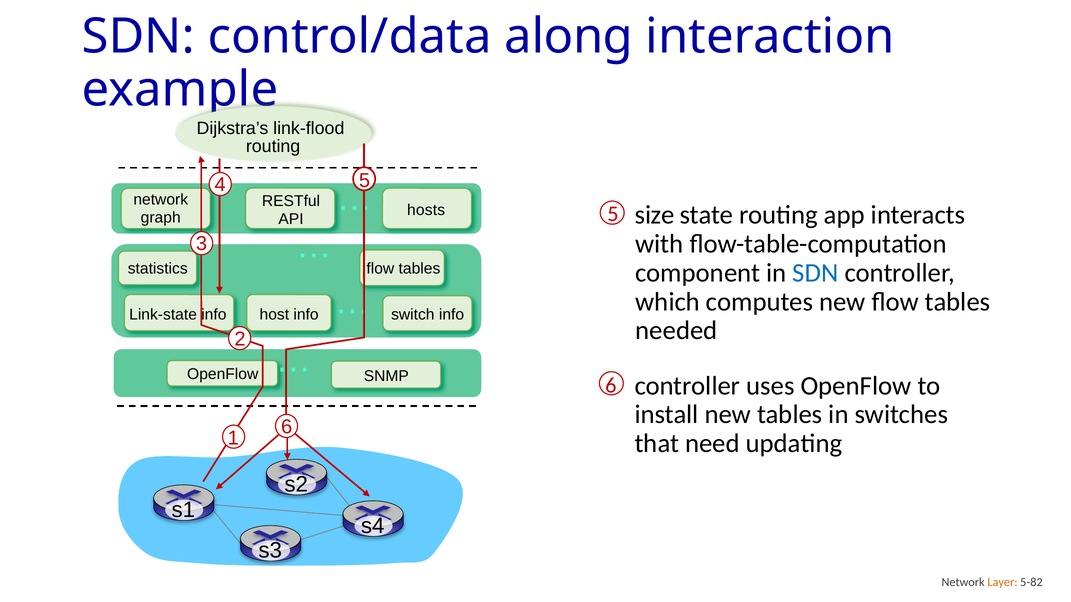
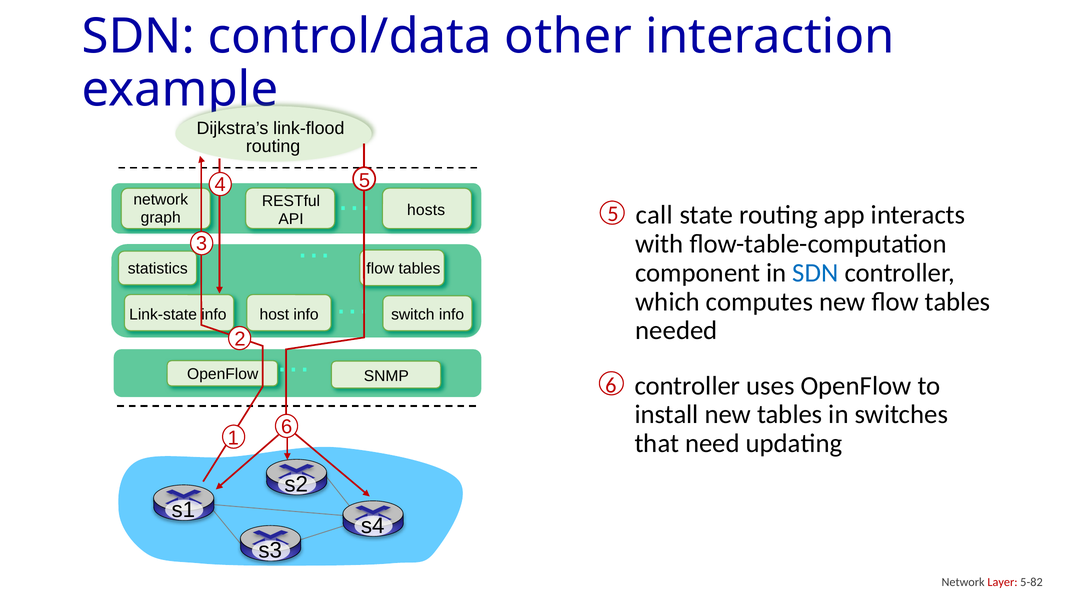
along: along -> other
size: size -> call
Layer colour: orange -> red
